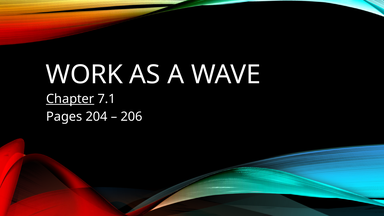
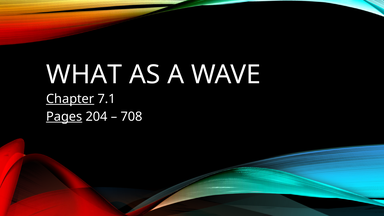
WORK: WORK -> WHAT
Pages underline: none -> present
206: 206 -> 708
